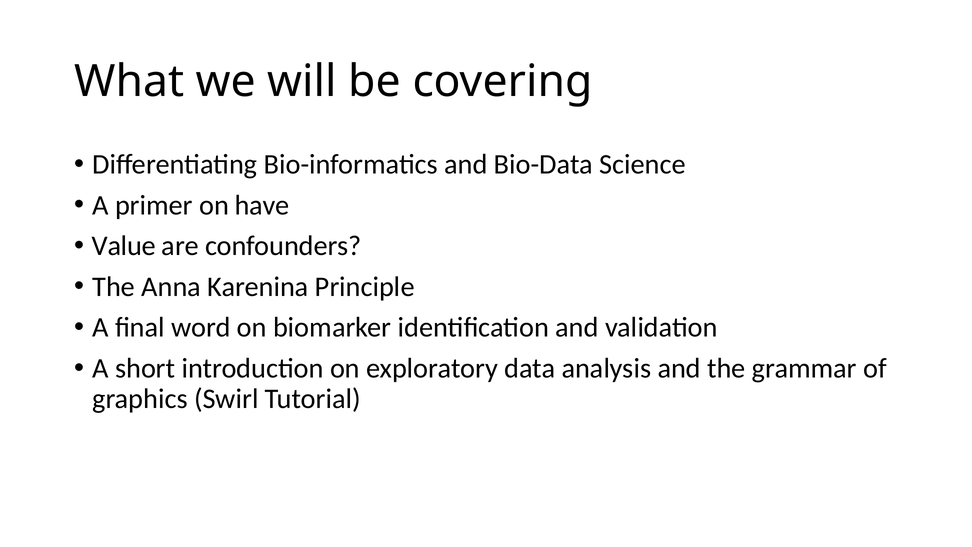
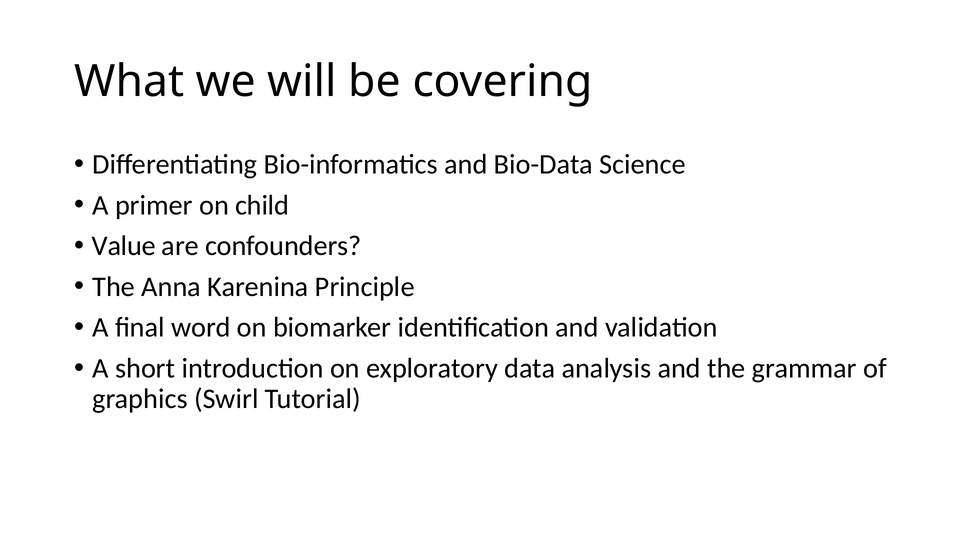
have: have -> child
